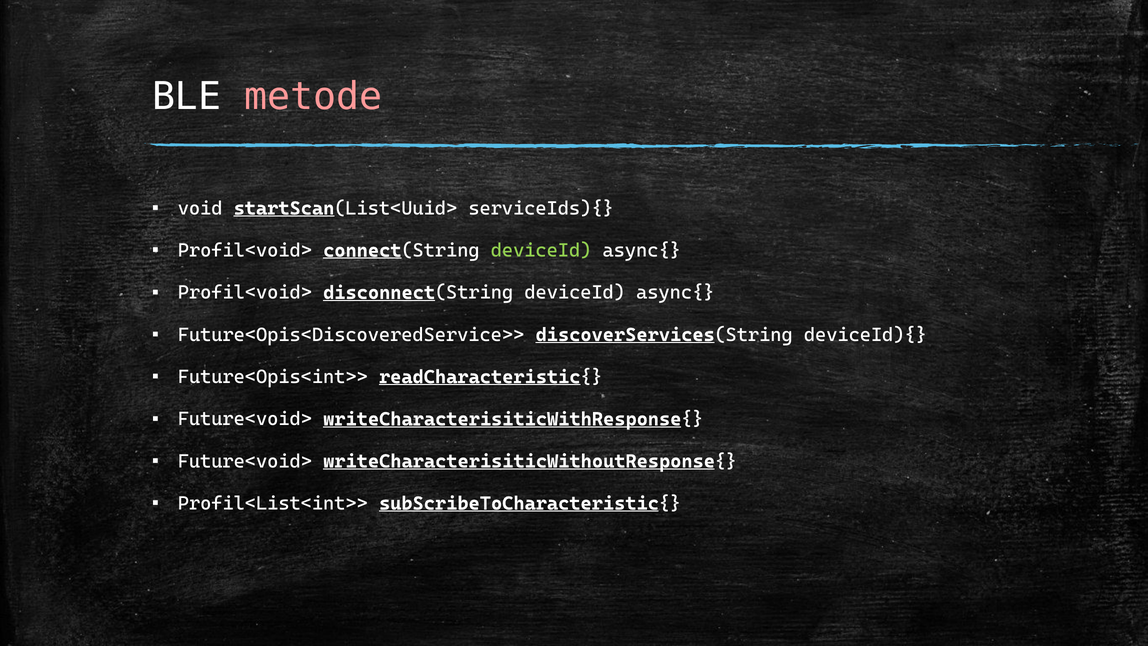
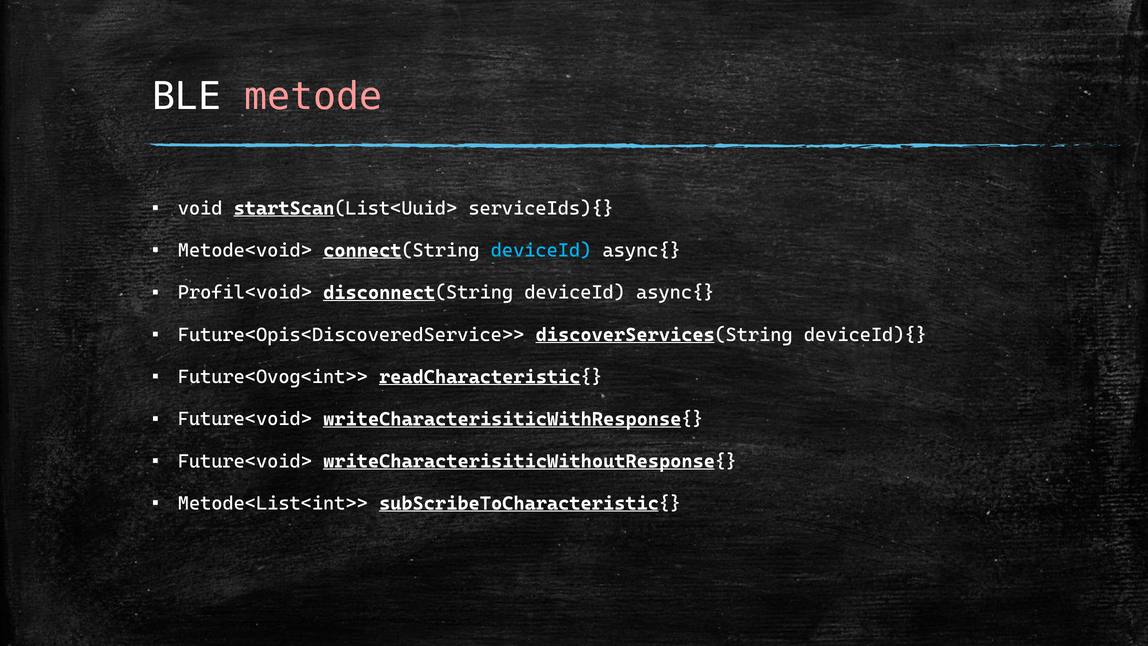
Profil<void> at (245, 250): Profil<void> -> Metode<void>
deviceId at (541, 250) colour: light green -> light blue
Future<Opis<int>>: Future<Opis<int>> -> Future<Ovog<int>>
Profil<List<int>>: Profil<List<int>> -> Metode<List<int>>
